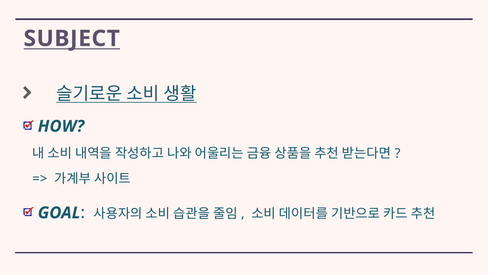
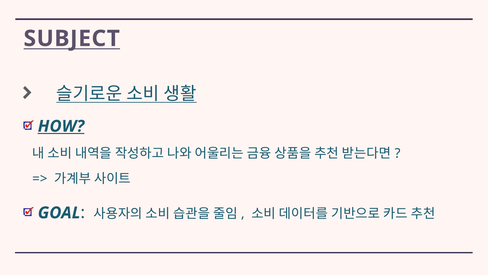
HOW underline: none -> present
